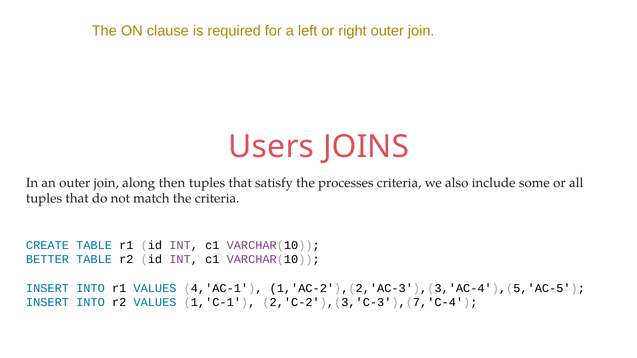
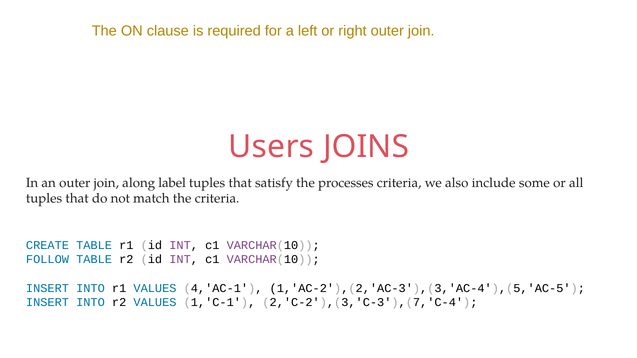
then: then -> label
BETTER: BETTER -> FOLLOW
